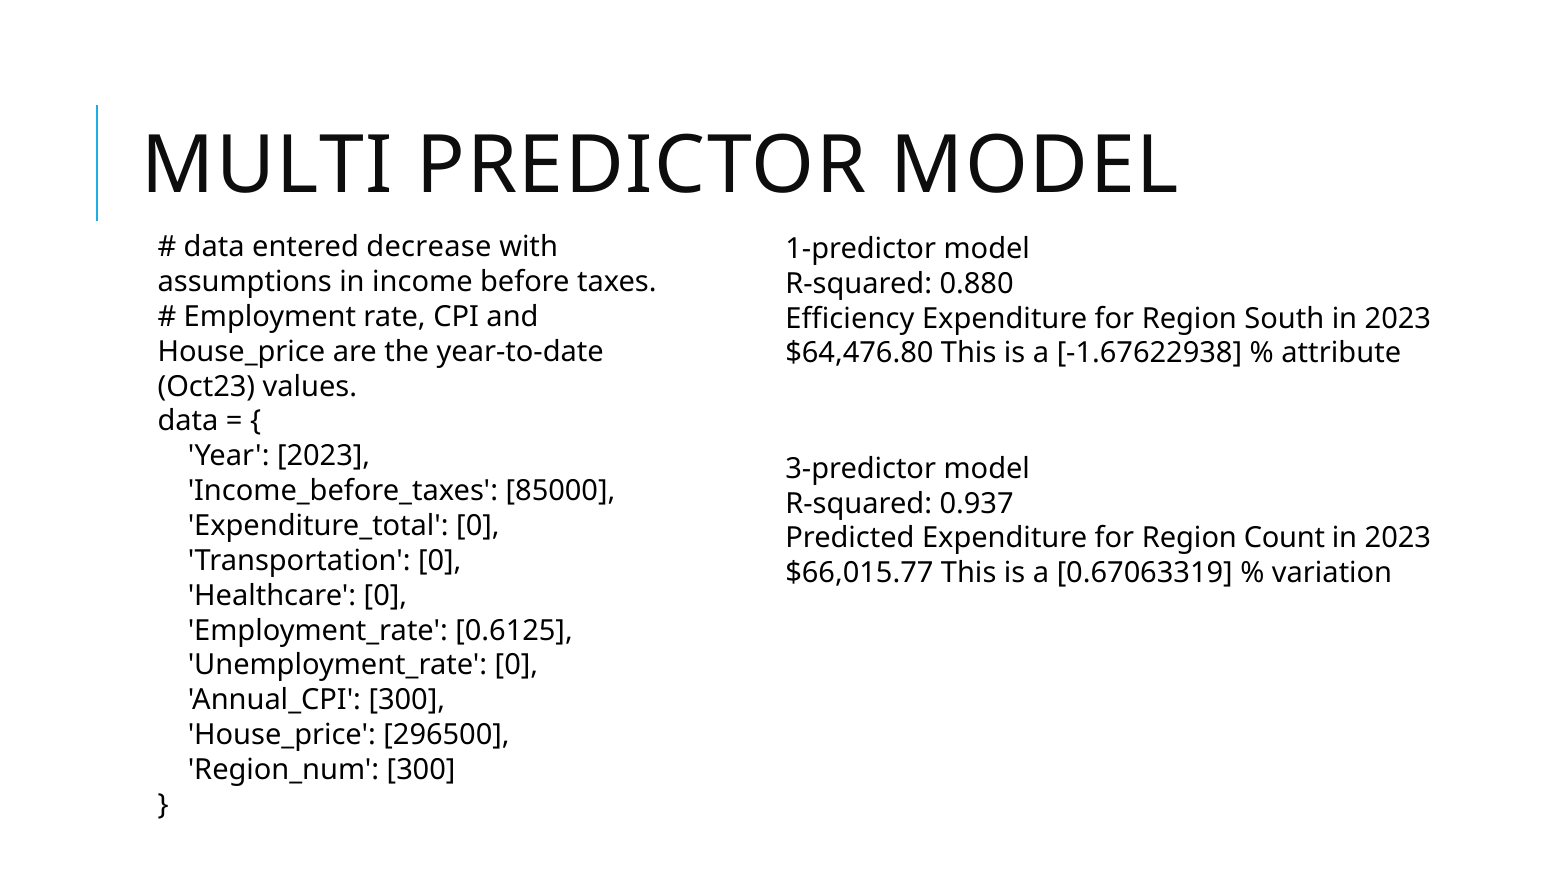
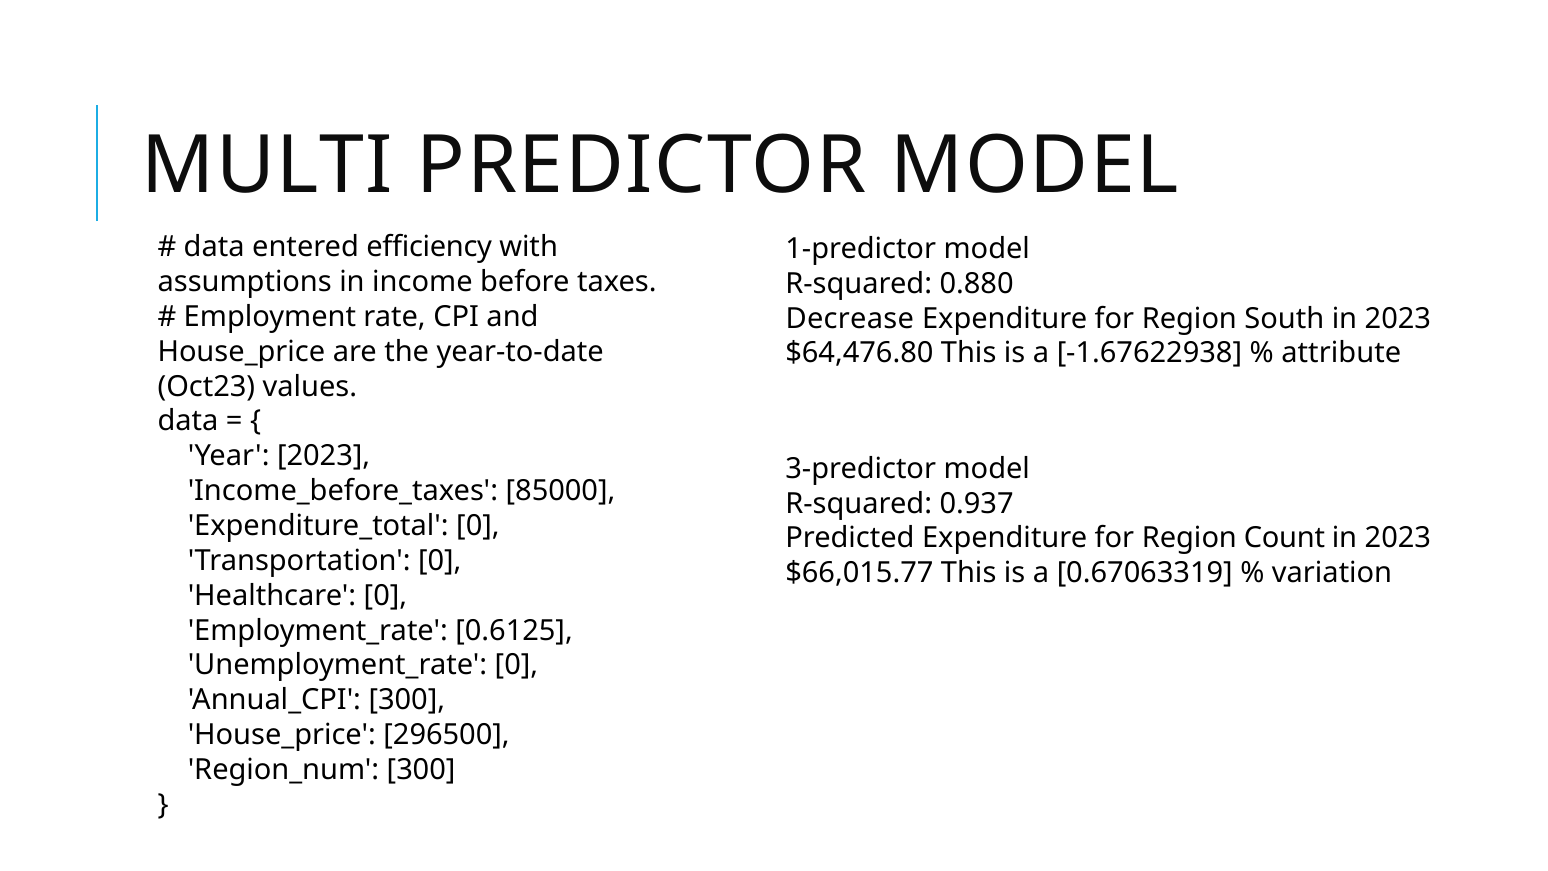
decrease: decrease -> efficiency
Efficiency: Efficiency -> Decrease
